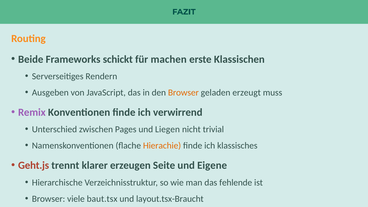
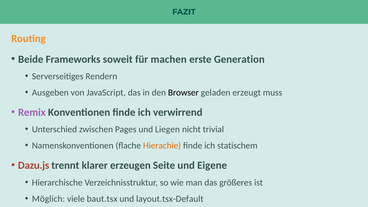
schickt: schickt -> soweit
Klassischen: Klassischen -> Generation
Browser at (183, 93) colour: orange -> black
klassisches: klassisches -> statischem
Geht.js: Geht.js -> Dazu.js
fehlende: fehlende -> größeres
Browser at (49, 199): Browser -> Möglich
layout.tsx-Braucht: layout.tsx-Braucht -> layout.tsx-Default
